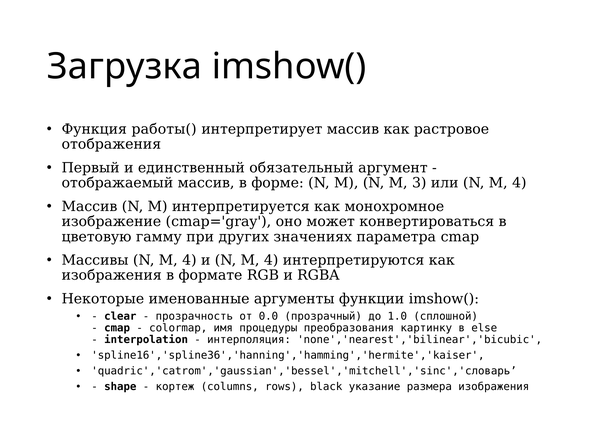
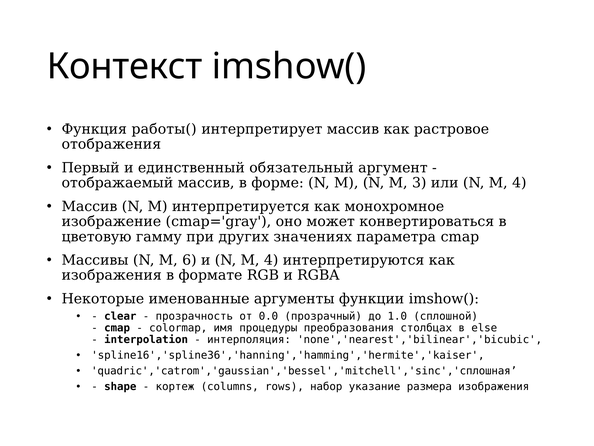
Загрузка: Загрузка -> Контекст
Массивы N M 4: 4 -> 6
картинку: картинку -> столбцах
quadric','catrom','gaussian','bessel','mitchell','sinc','словарь: quadric','catrom','gaussian','bessel','mitchell','sinc','словарь -> quadric','catrom','gaussian','bessel','mitchell','sinc','сплошная
black: black -> набор
